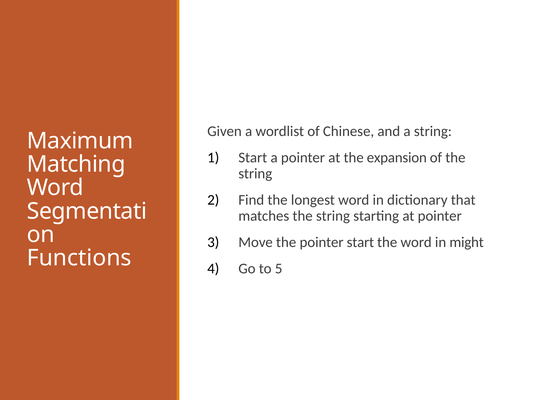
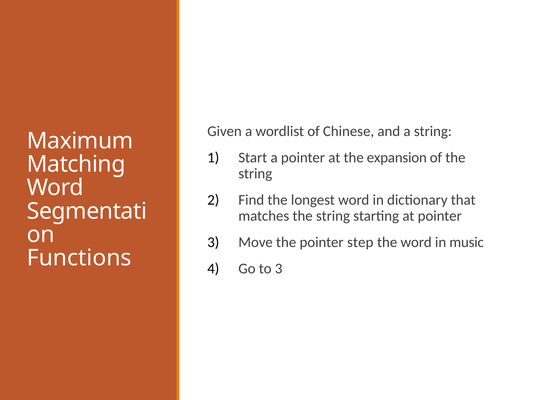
pointer start: start -> step
might: might -> music
to 5: 5 -> 3
